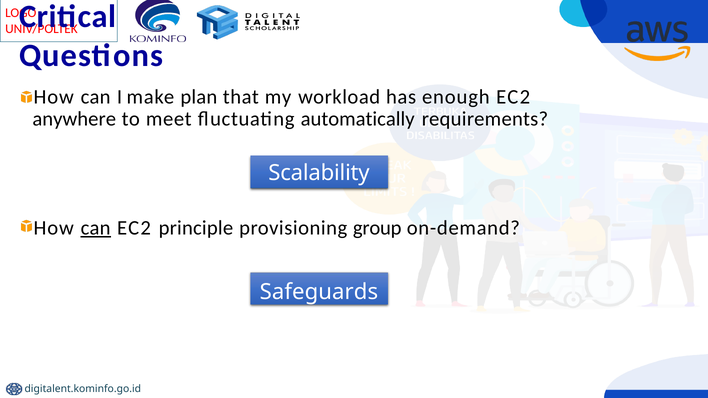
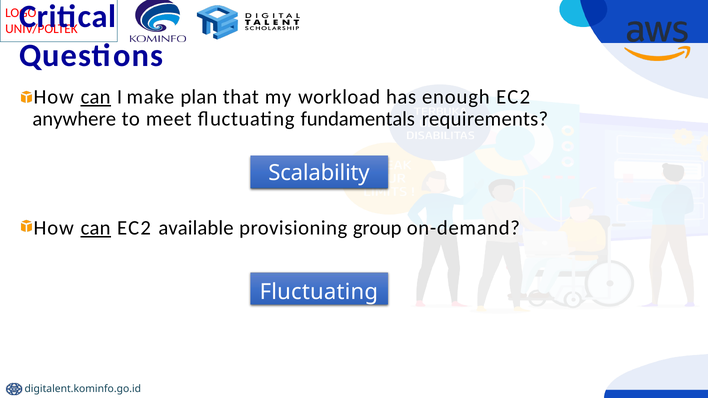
can at (96, 97) underline: none -> present
automatically: automatically -> fundamentals
principle: principle -> available
Safeguards at (319, 292): Safeguards -> Fluctuating
